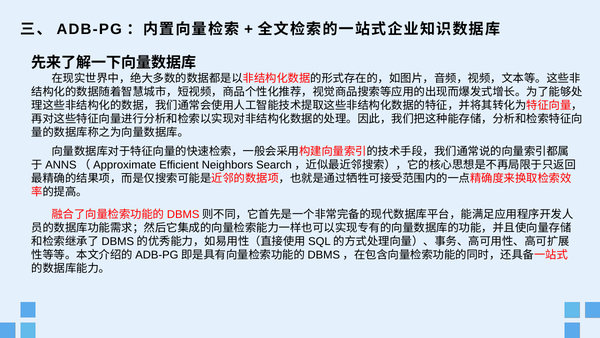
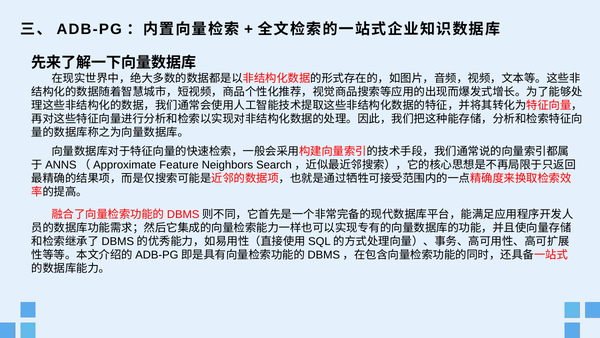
Efficient: Efficient -> Feature
